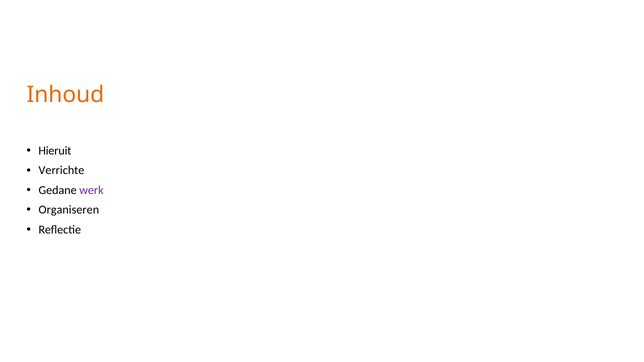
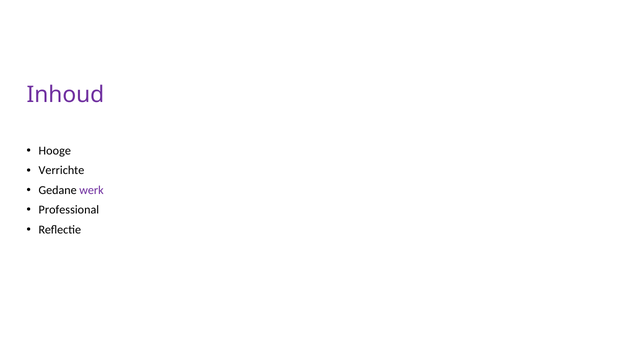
Inhoud colour: orange -> purple
Hieruit: Hieruit -> Hooge
Organiseren: Organiseren -> Professional
